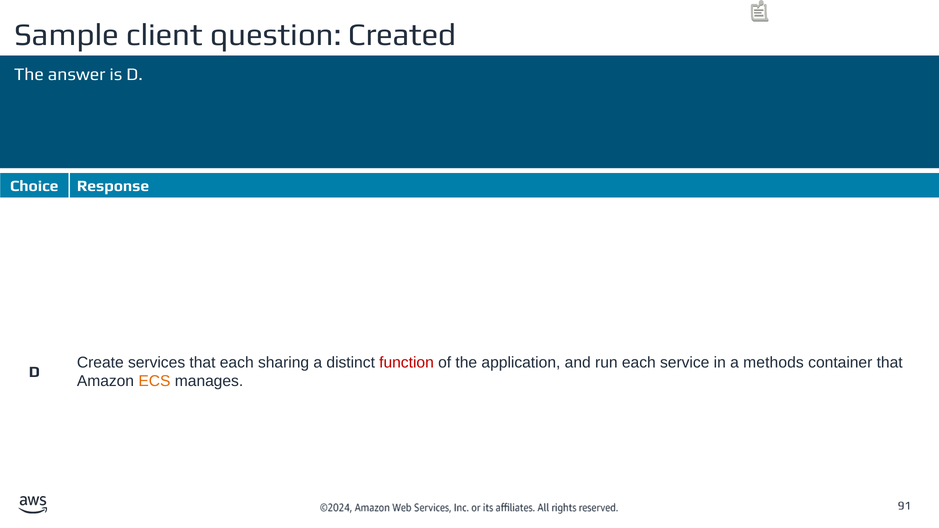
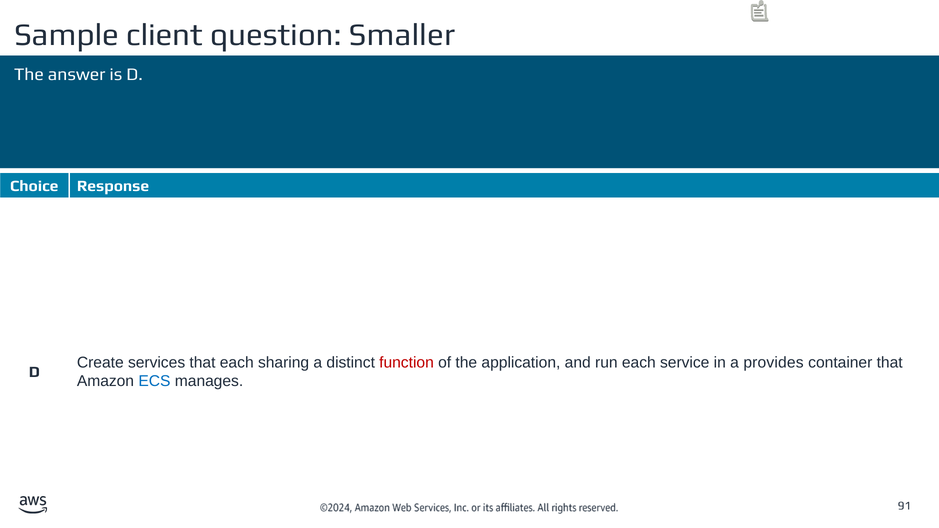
Created: Created -> Smaller
methods: methods -> provides
ECS colour: orange -> blue
